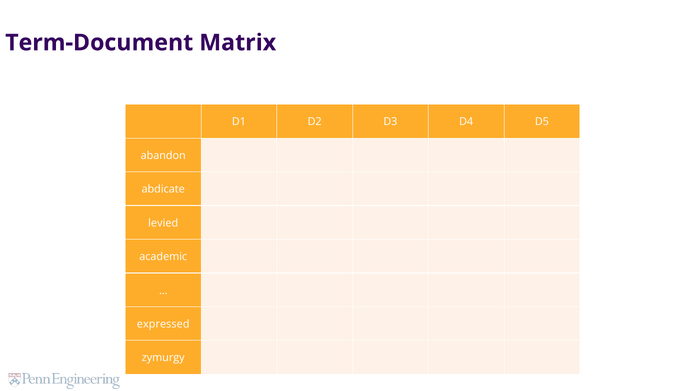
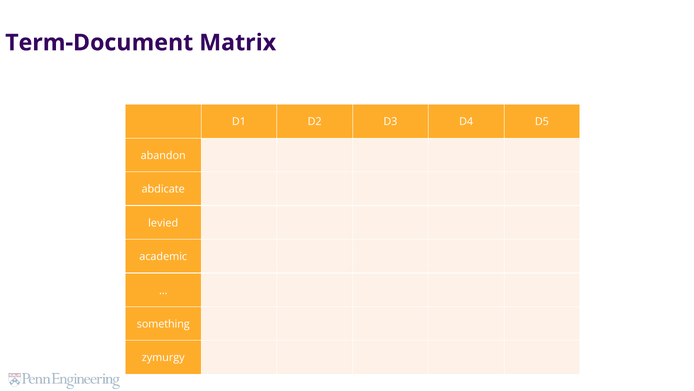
expressed: expressed -> something
